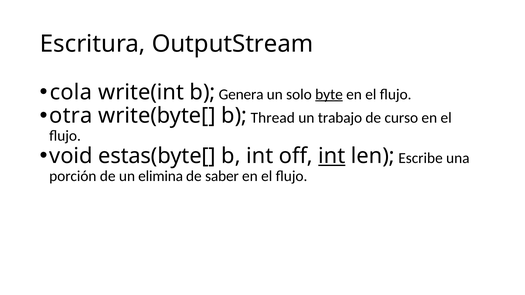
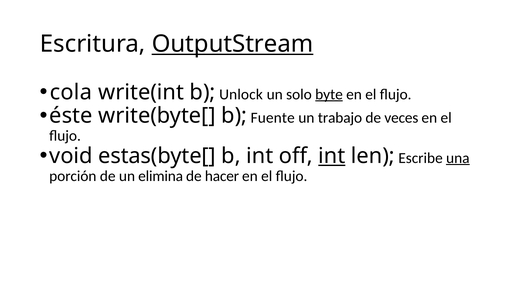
OutputStream underline: none -> present
Genera: Genera -> Unlock
otra: otra -> éste
Thread: Thread -> Fuente
curso: curso -> veces
una underline: none -> present
saber: saber -> hacer
